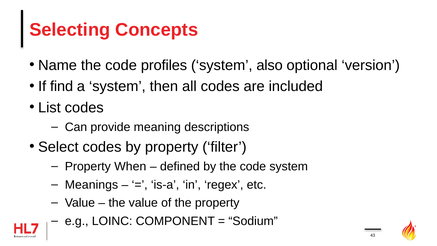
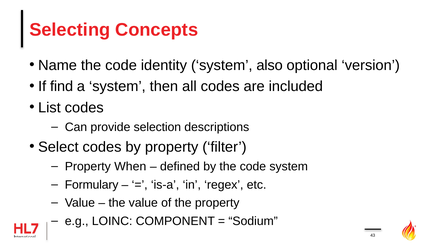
profiles: profiles -> identity
meaning: meaning -> selection
Meanings: Meanings -> Formulary
